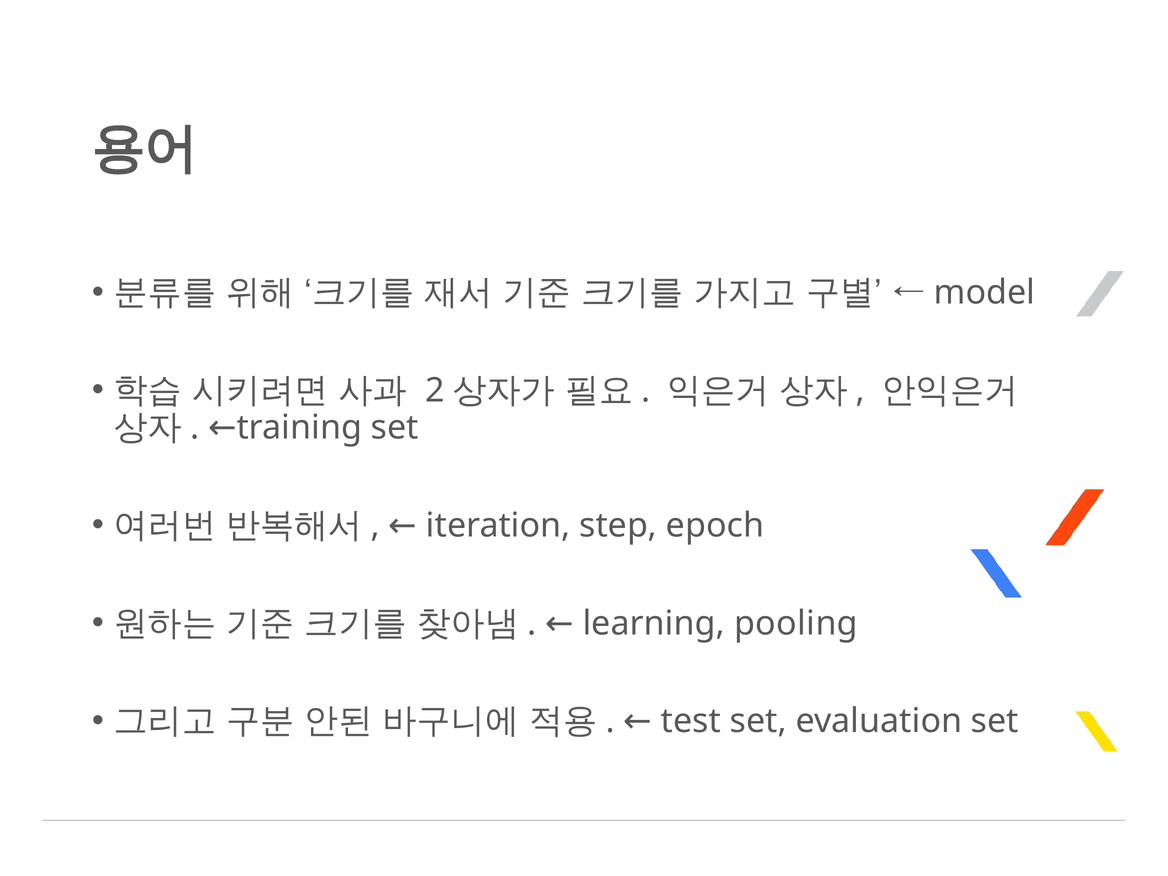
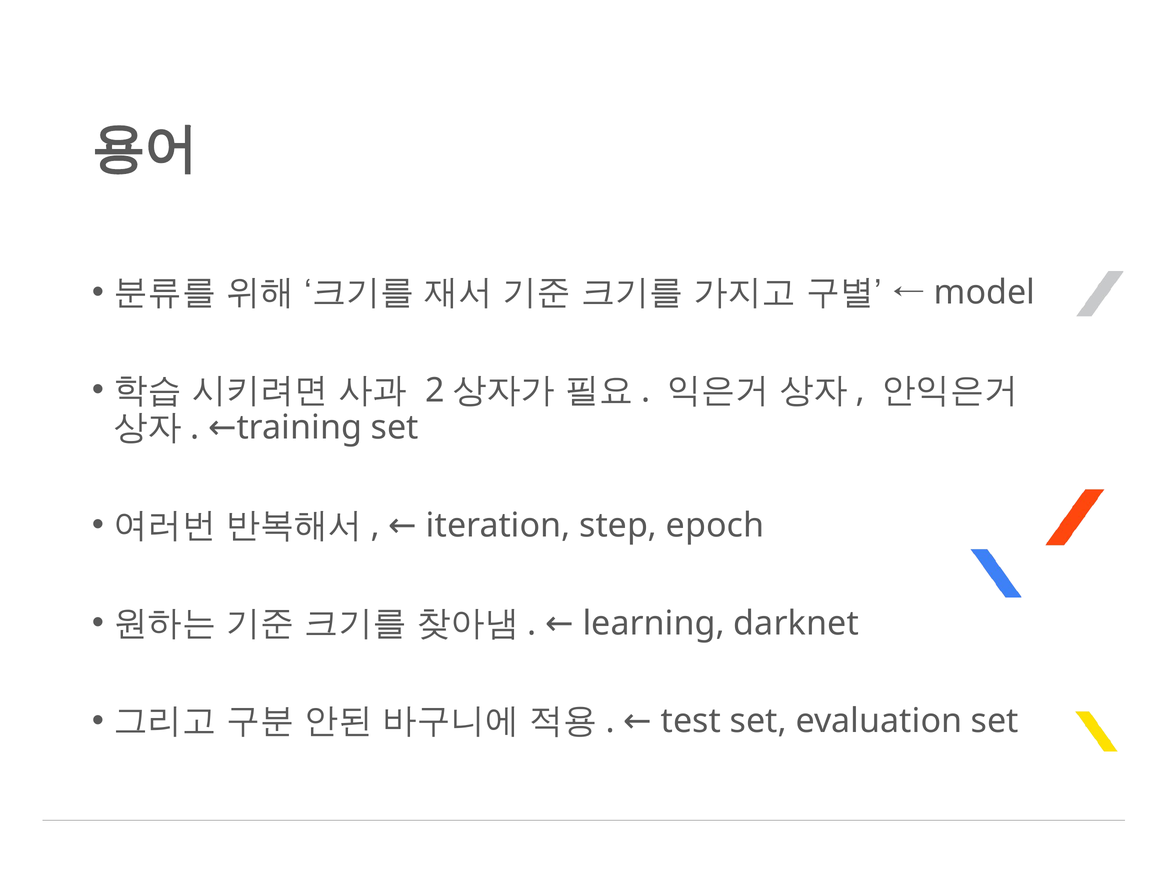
pooling: pooling -> darknet
